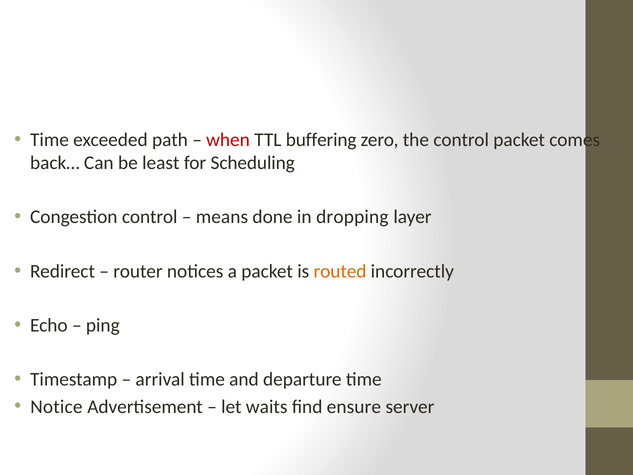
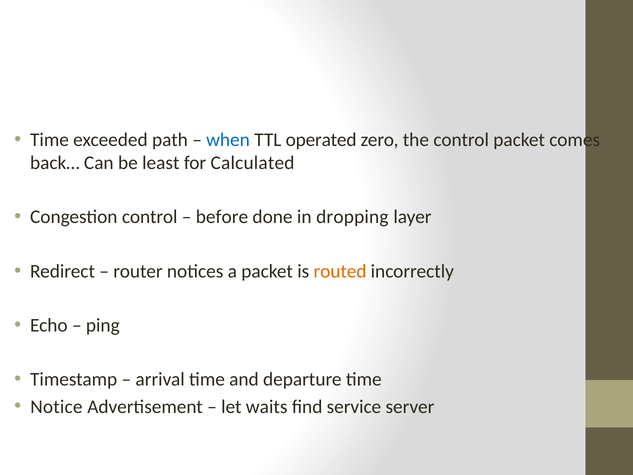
when colour: red -> blue
buffering: buffering -> operated
Scheduling: Scheduling -> Calculated
means: means -> before
ensure: ensure -> service
